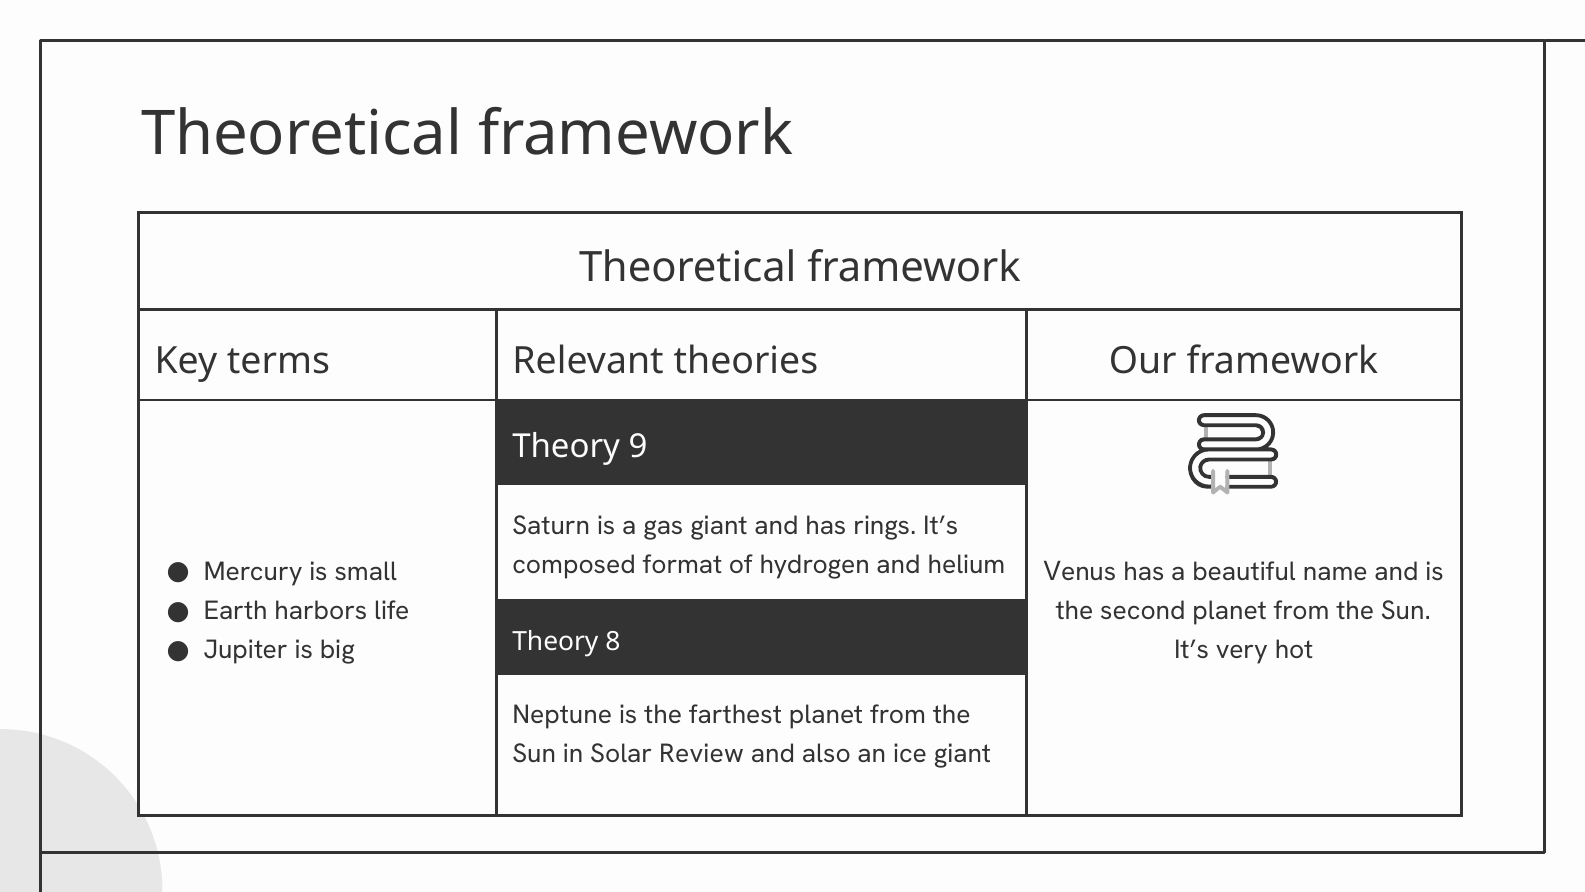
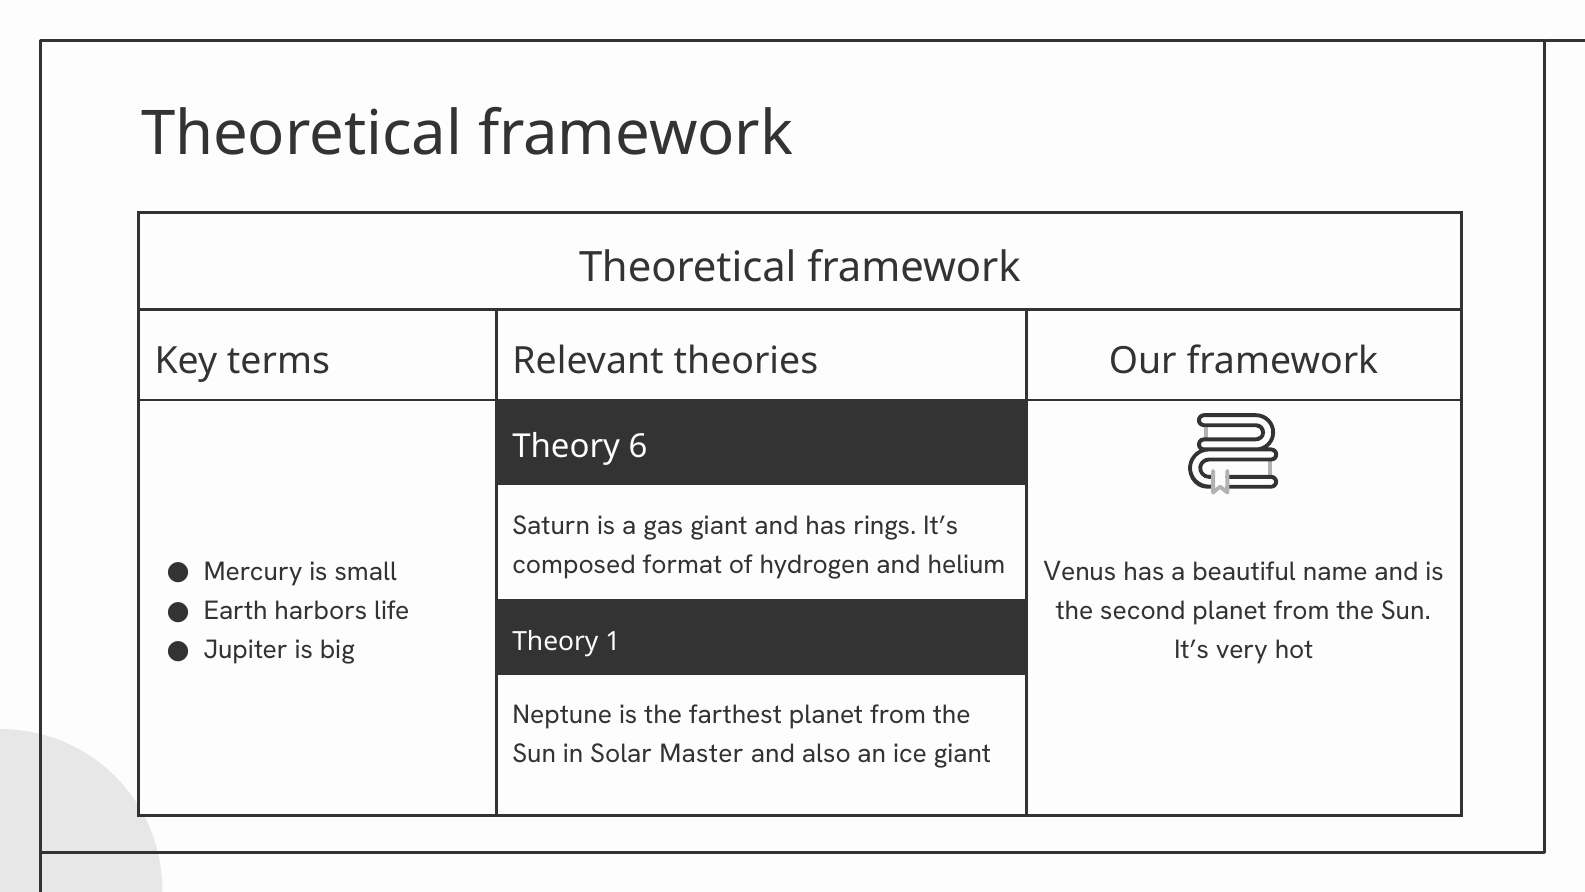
9: 9 -> 6
8: 8 -> 1
Review: Review -> Master
